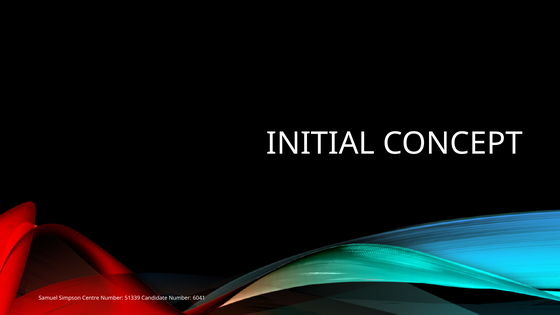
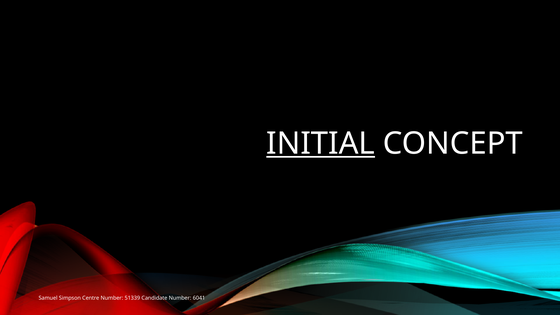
INITIAL underline: none -> present
